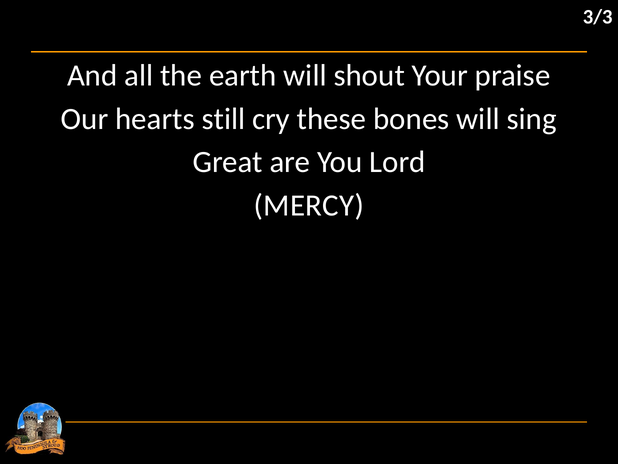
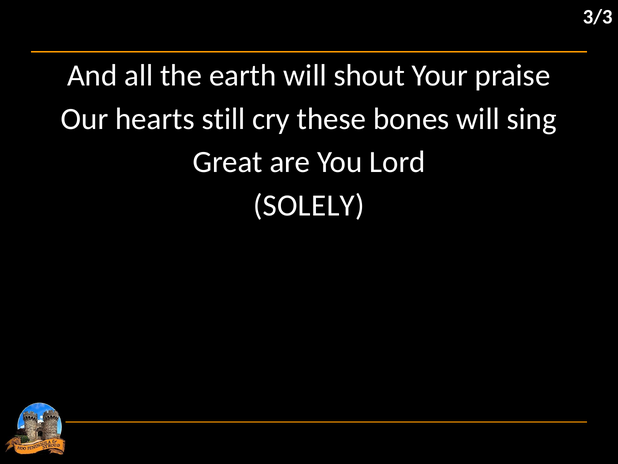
MERCY: MERCY -> SOLELY
